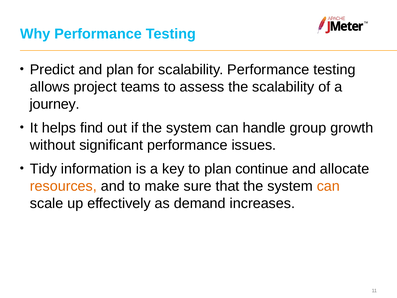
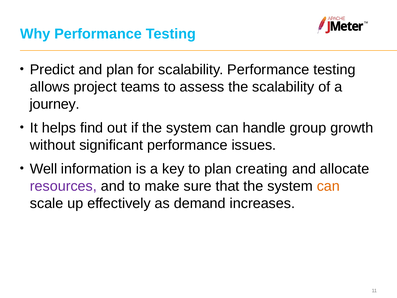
Tidy: Tidy -> Well
continue: continue -> creating
resources colour: orange -> purple
